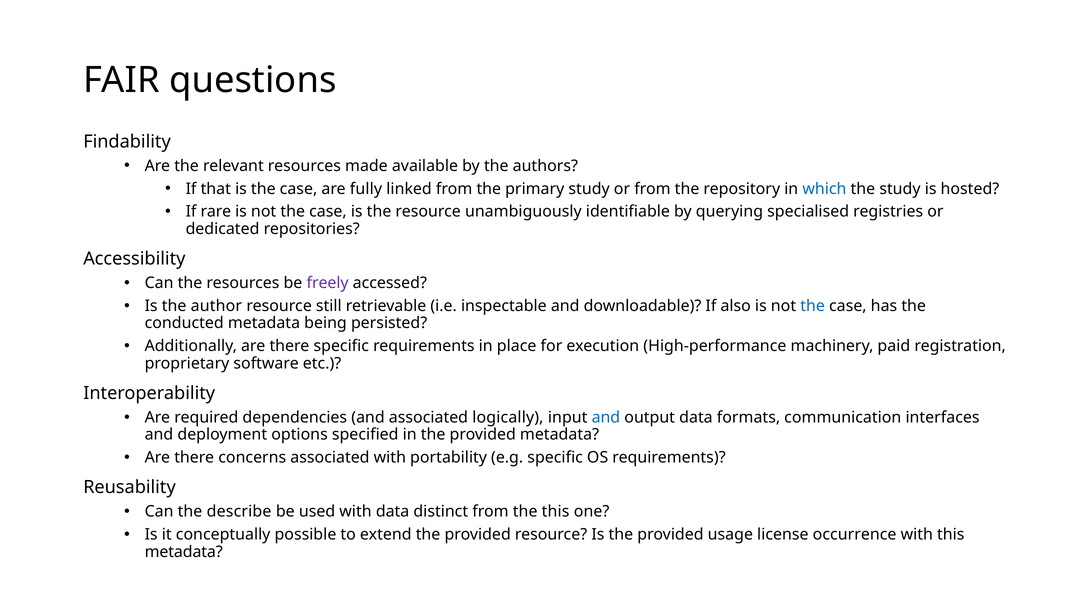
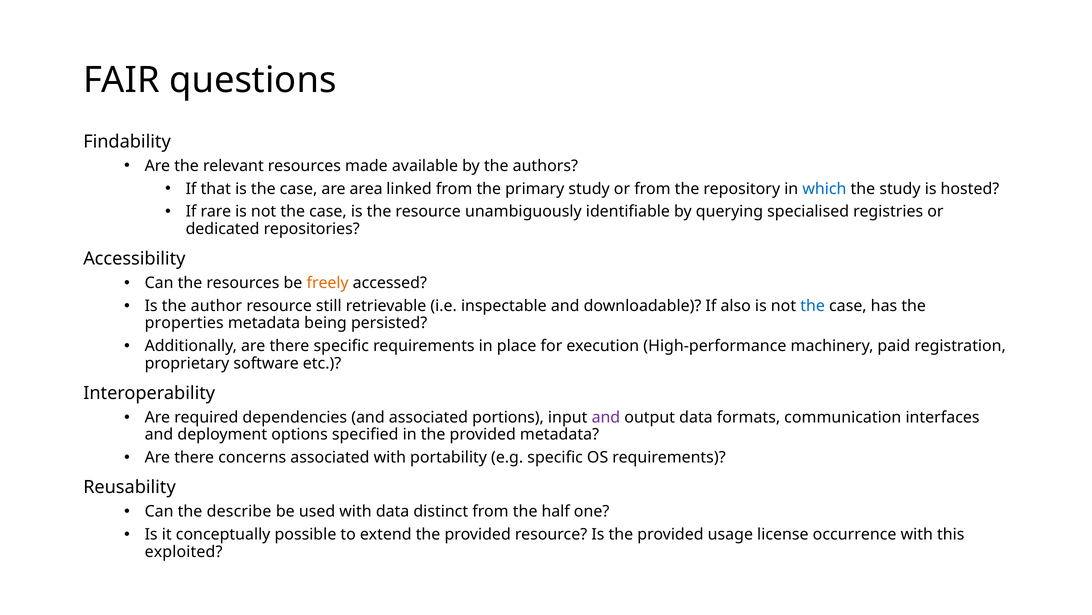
fully: fully -> area
freely colour: purple -> orange
conducted: conducted -> properties
logically: logically -> portions
and at (606, 417) colour: blue -> purple
the this: this -> half
metadata at (184, 551): metadata -> exploited
